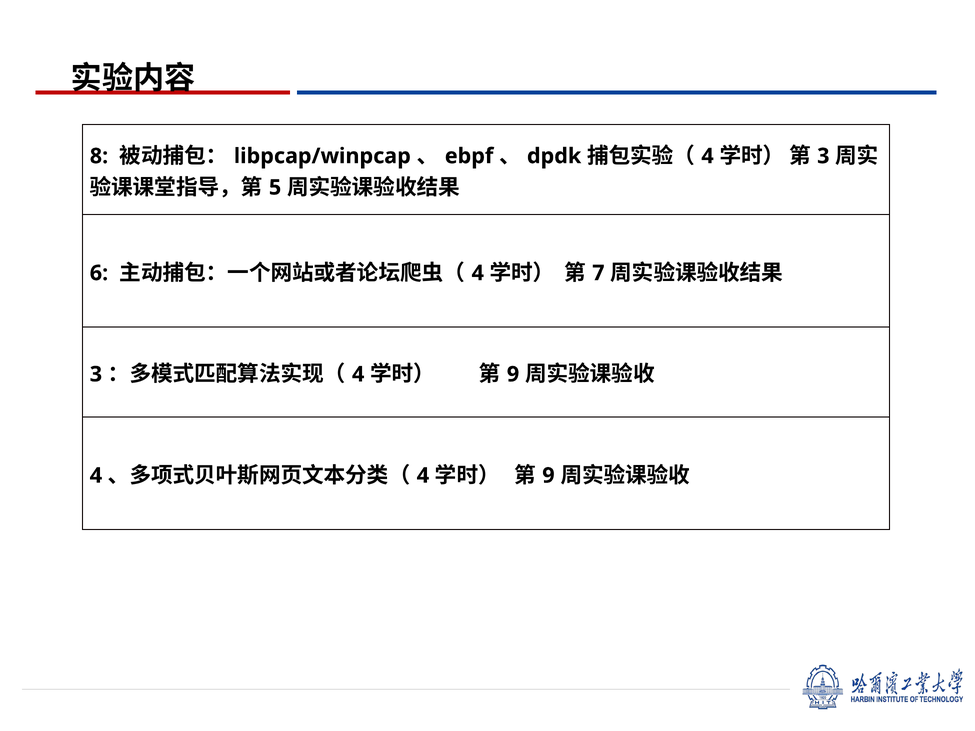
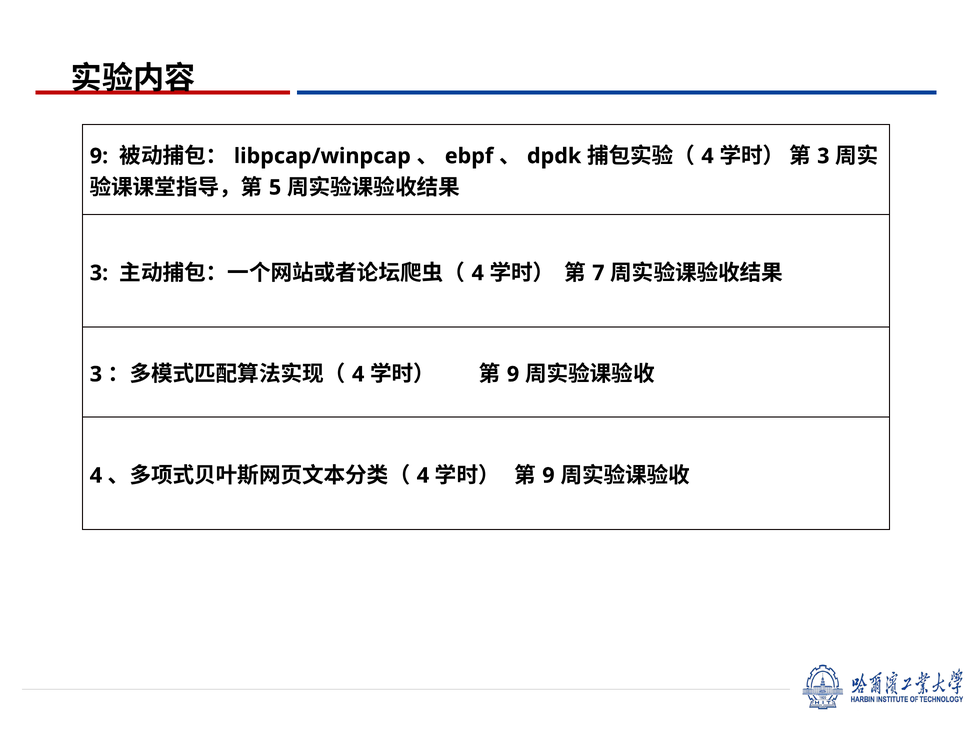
8 at (99, 156): 8 -> 9
6 at (99, 273): 6 -> 3
